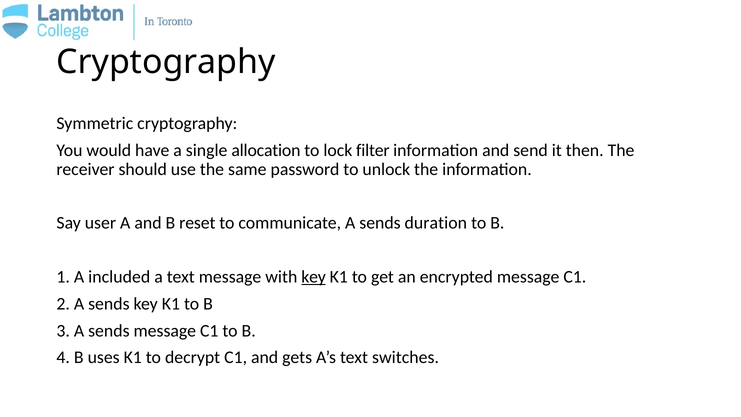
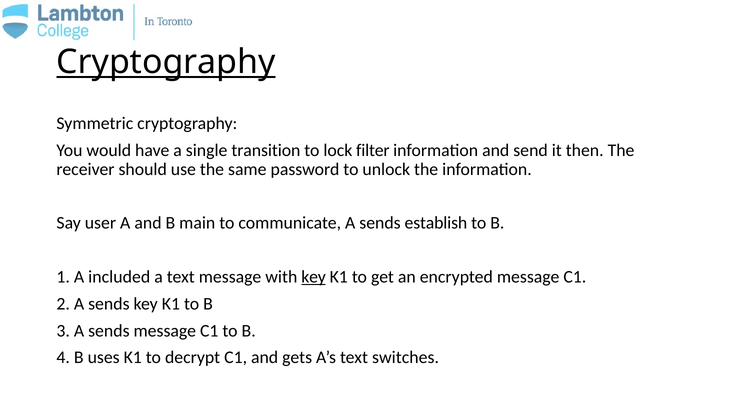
Cryptography at (166, 62) underline: none -> present
allocation: allocation -> transition
reset: reset -> main
duration: duration -> establish
